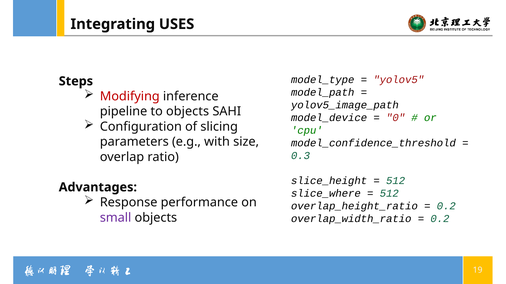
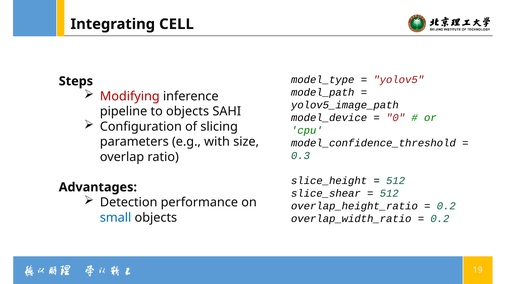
USES: USES -> CELL
slice_where: slice_where -> slice_shear
Response: Response -> Detection
small colour: purple -> blue
